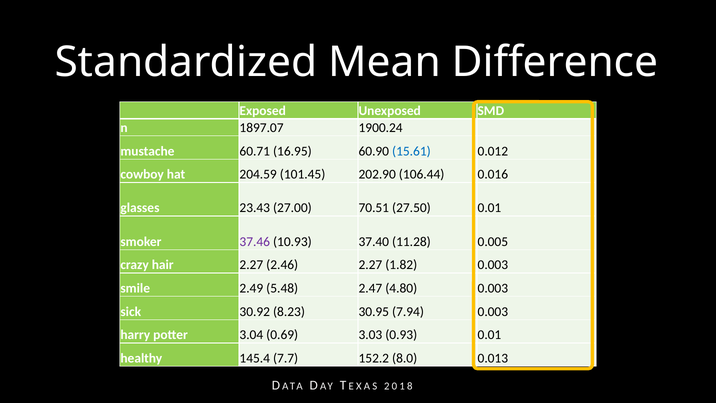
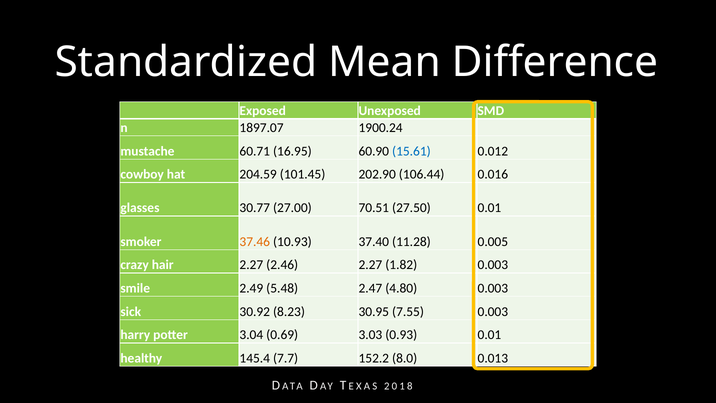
23.43: 23.43 -> 30.77
37.46 colour: purple -> orange
7.94: 7.94 -> 7.55
